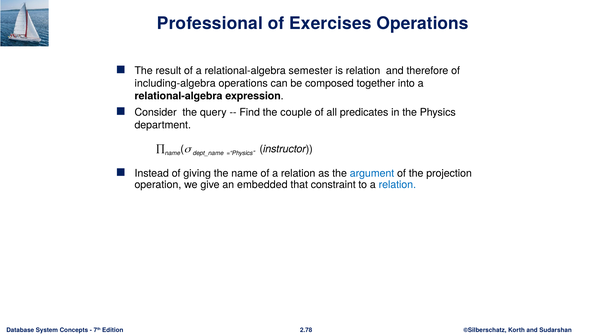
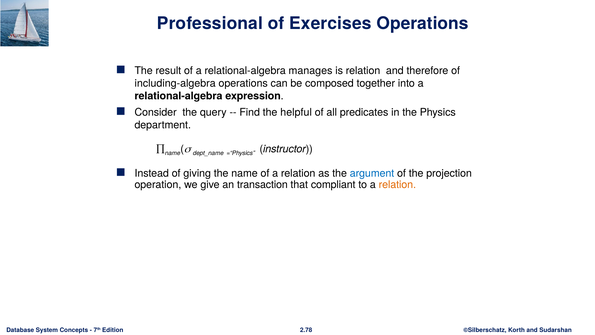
semester: semester -> manages
couple: couple -> helpful
embedded: embedded -> transaction
constraint: constraint -> compliant
relation at (397, 185) colour: blue -> orange
